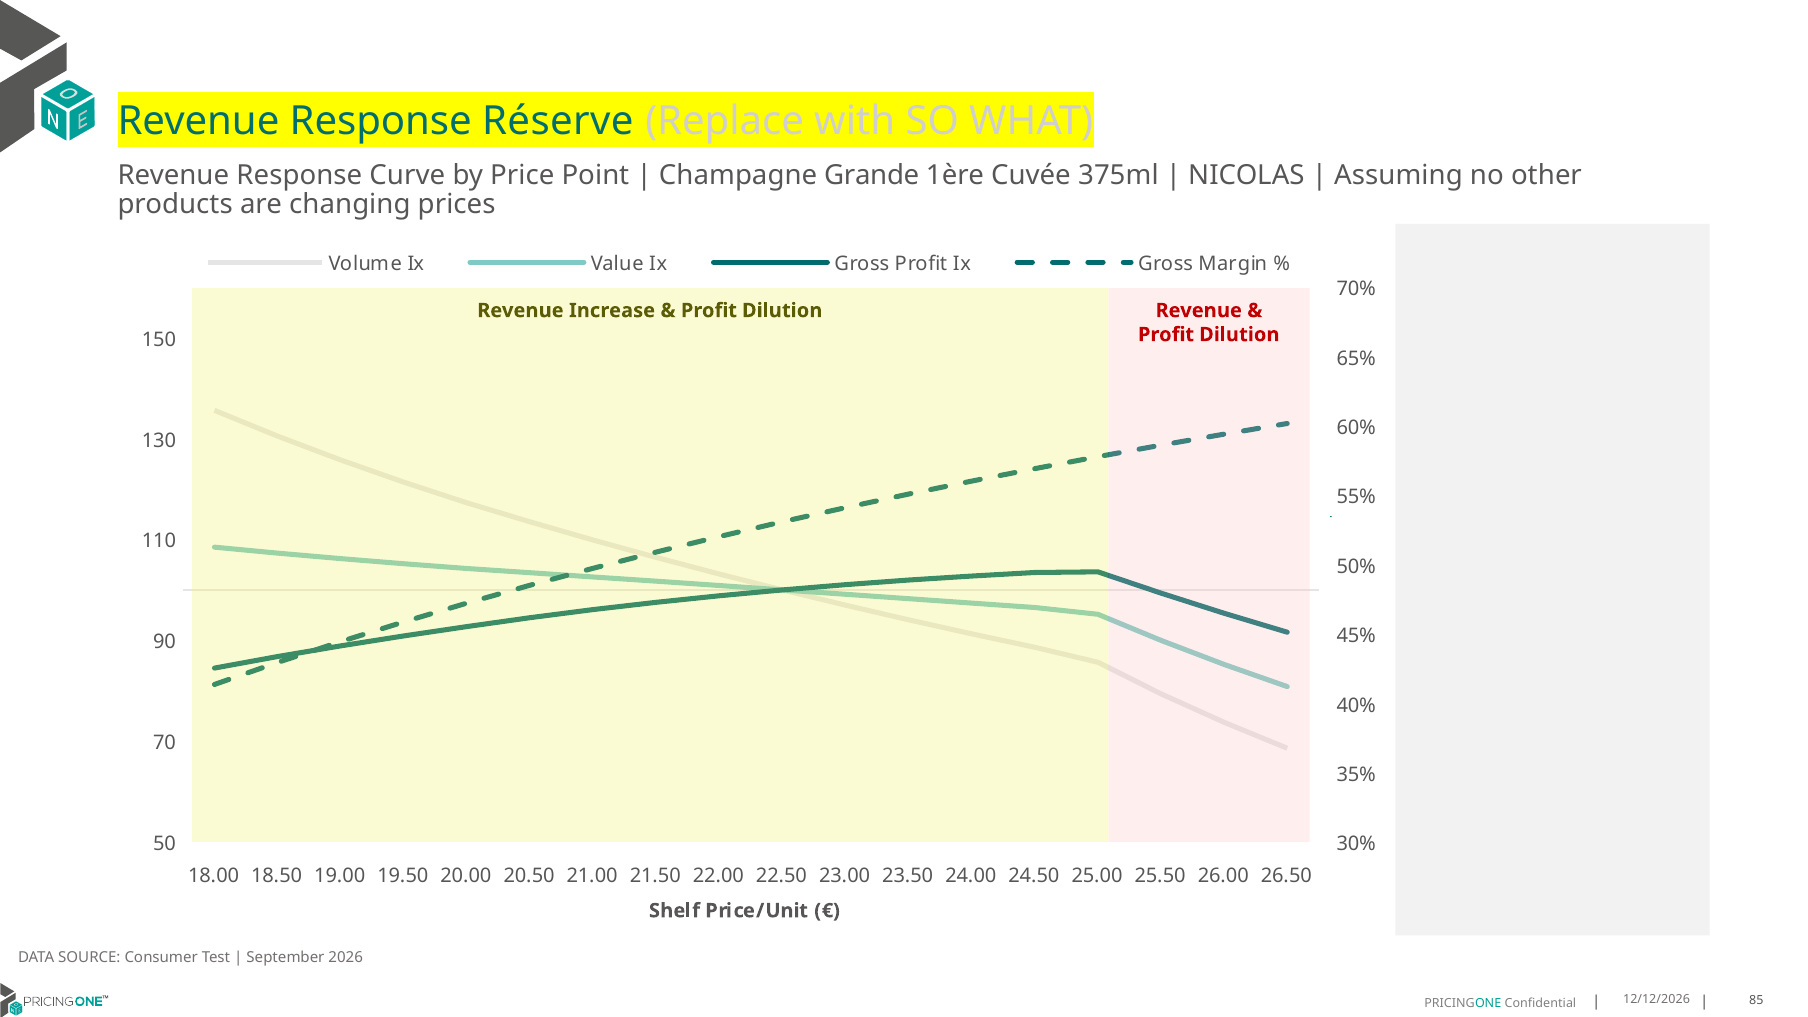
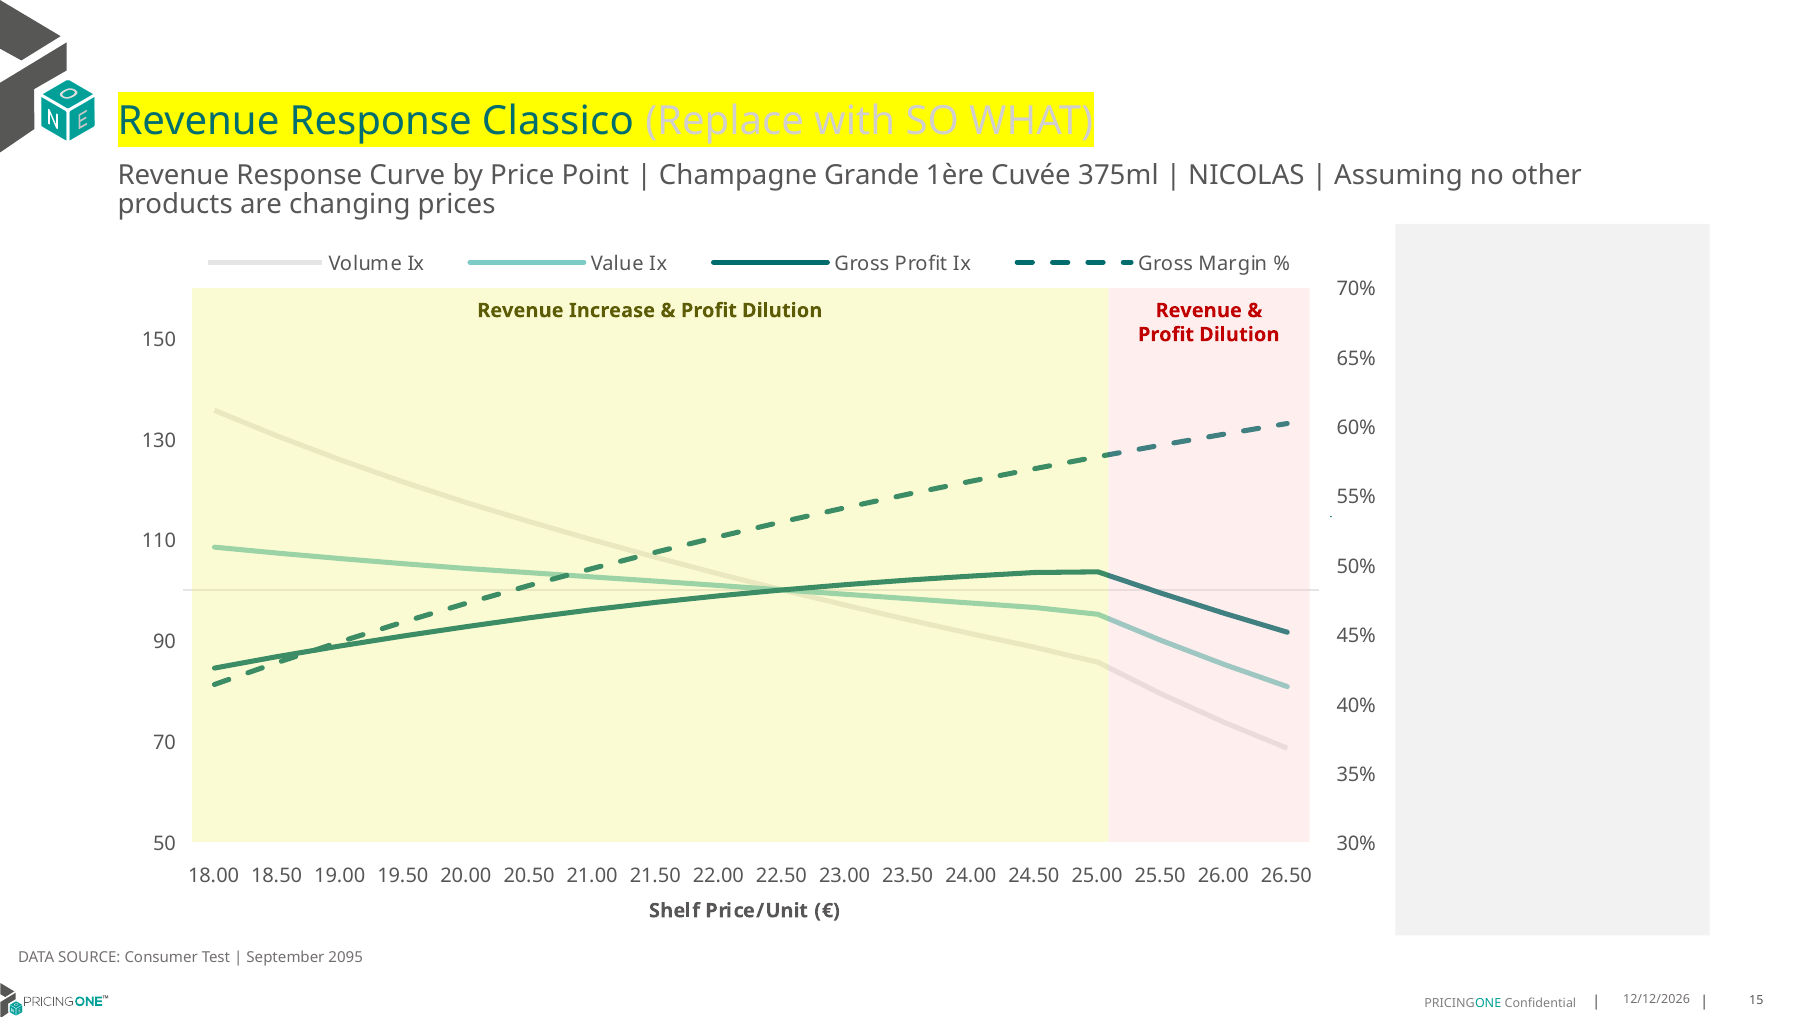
Réserve: Réserve -> Classico
2026: 2026 -> 2095
85: 85 -> 15
